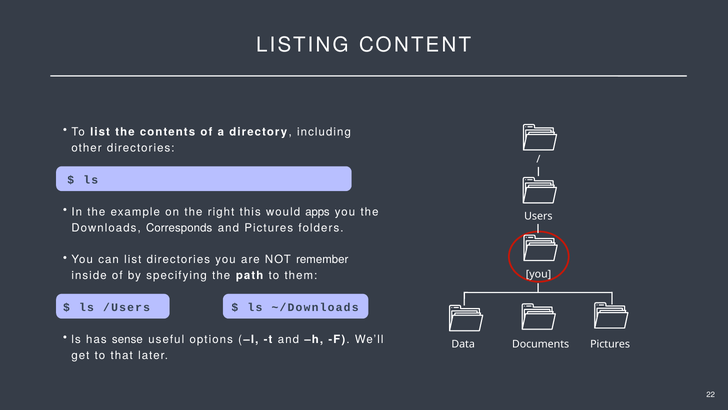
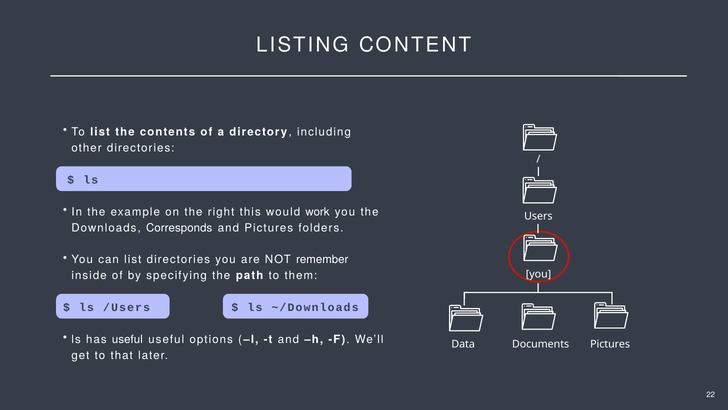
apps: apps -> work
has sense: sense -> useful
